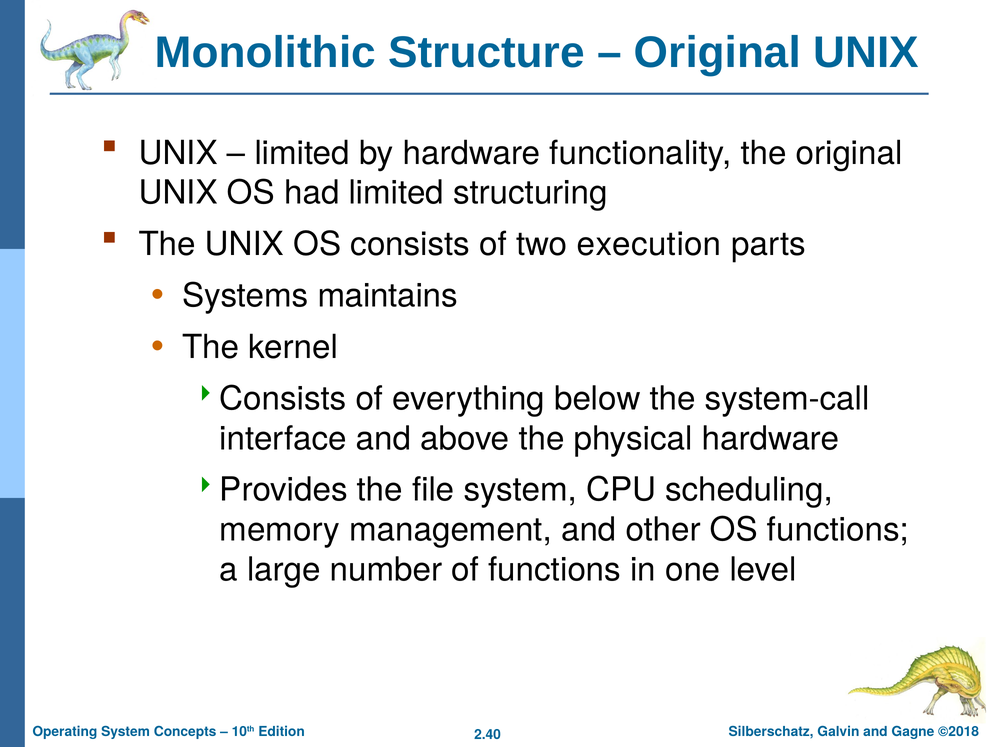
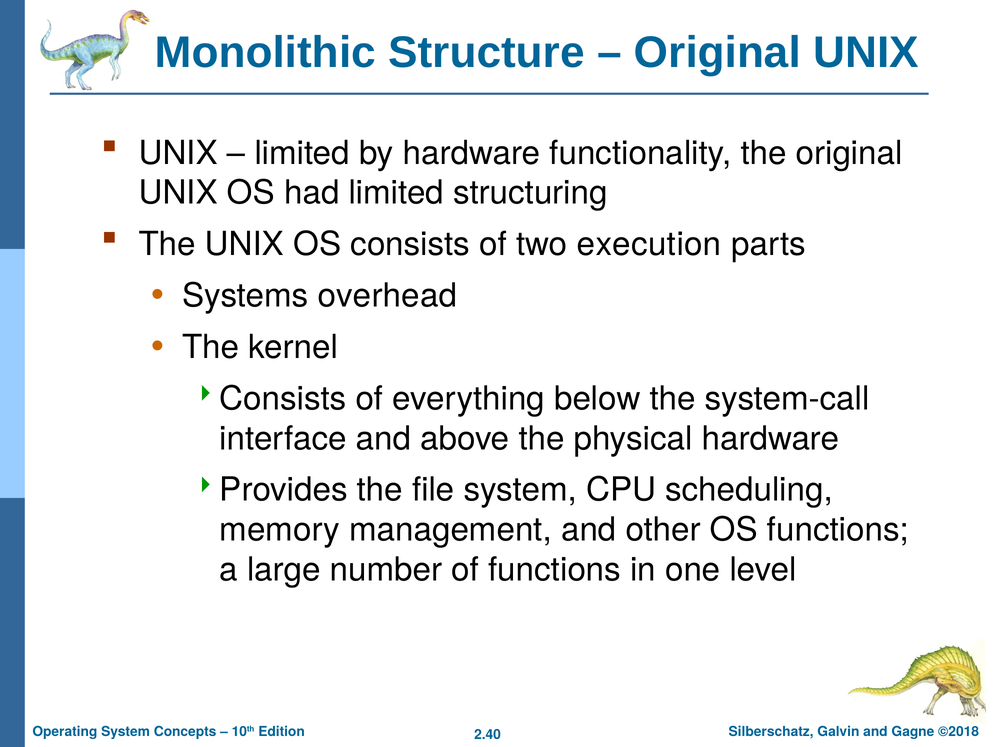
maintains: maintains -> overhead
